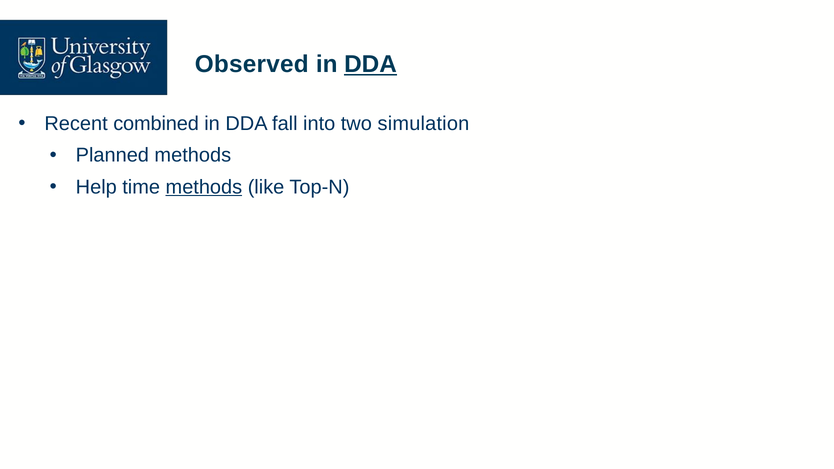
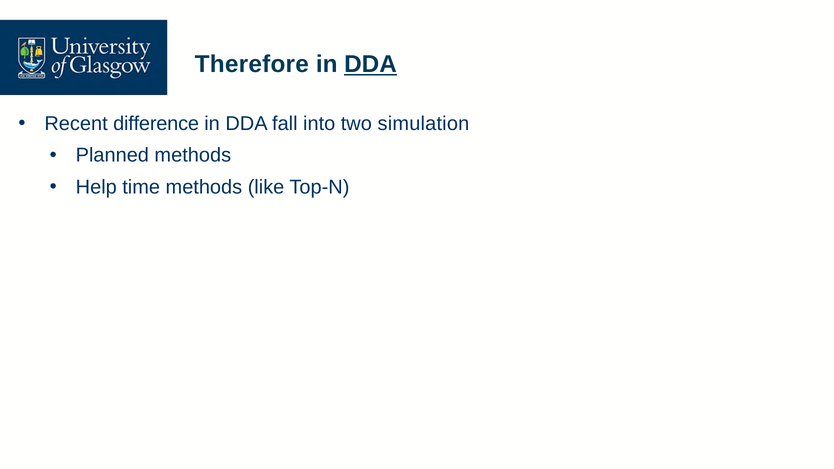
Observed: Observed -> Therefore
combined: combined -> difference
methods at (204, 187) underline: present -> none
